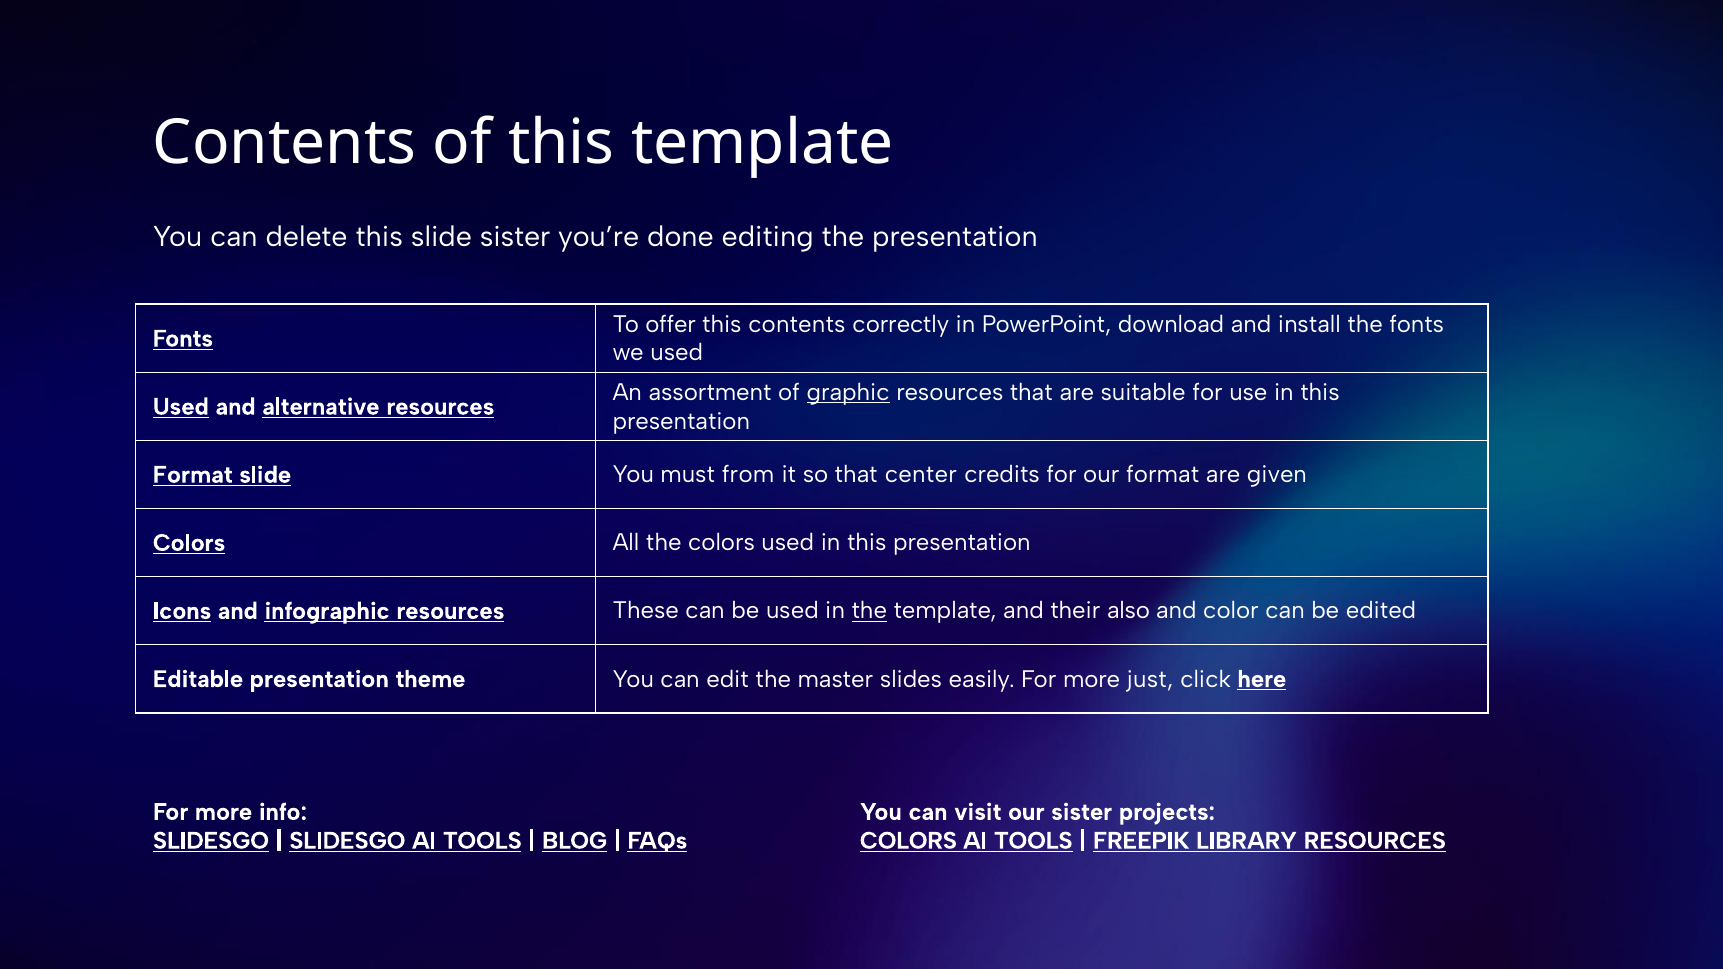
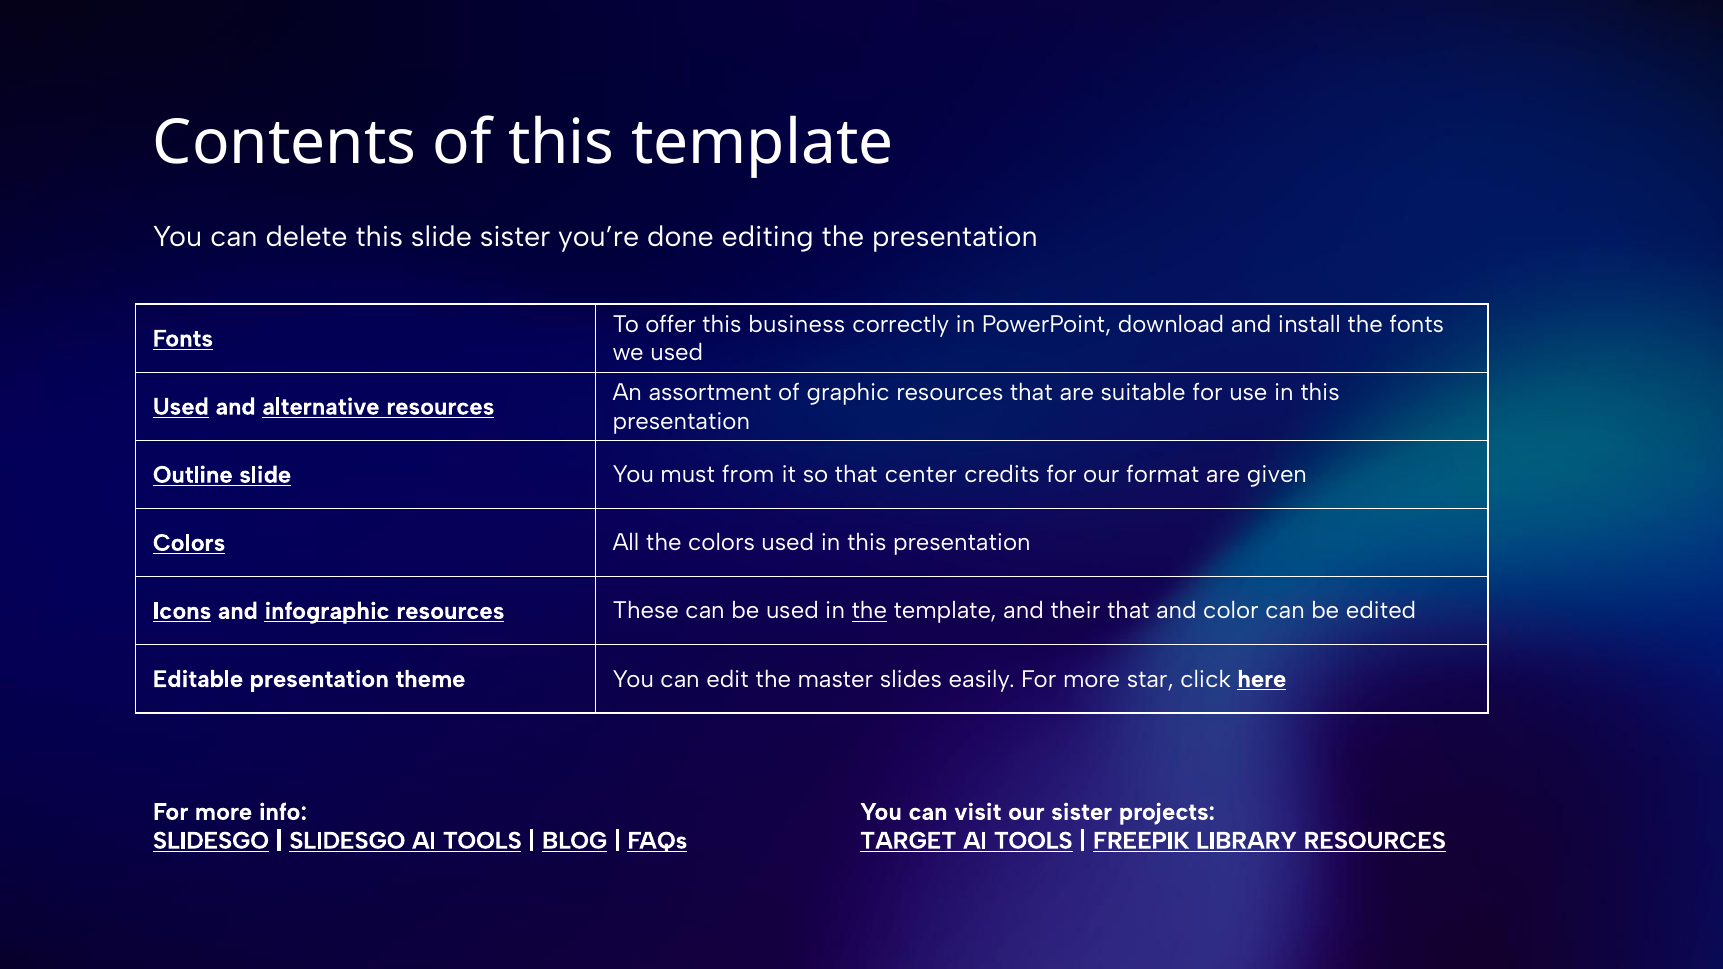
this contents: contents -> business
graphic underline: present -> none
Format at (193, 475): Format -> Outline
their also: also -> that
just: just -> star
COLORS at (908, 841): COLORS -> TARGET
